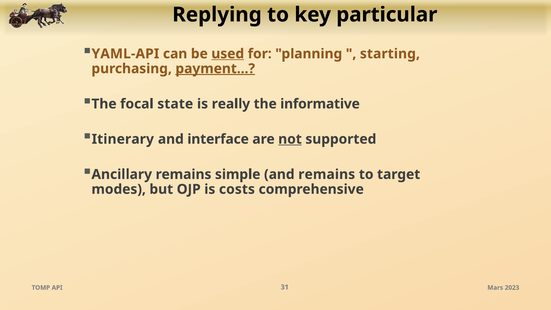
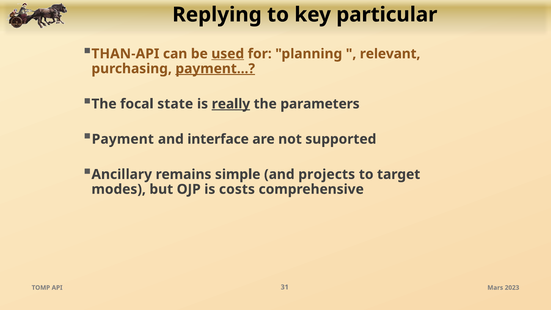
YAML-API: YAML-API -> THAN-API
starting: starting -> relevant
really underline: none -> present
informative: informative -> parameters
Itinerary at (123, 139): Itinerary -> Payment
not underline: present -> none
and remains: remains -> projects
